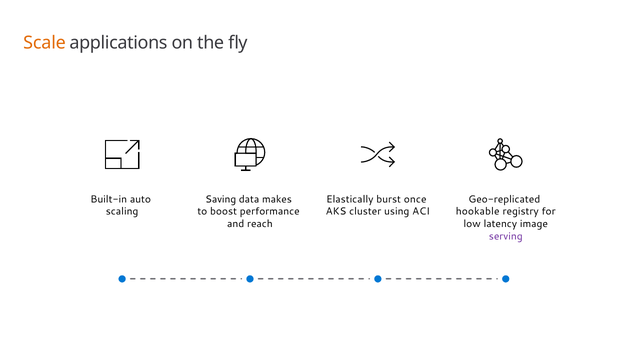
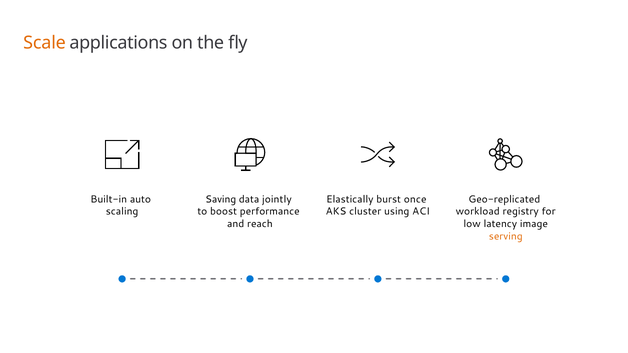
makes: makes -> jointly
hookable: hookable -> workload
serving colour: purple -> orange
